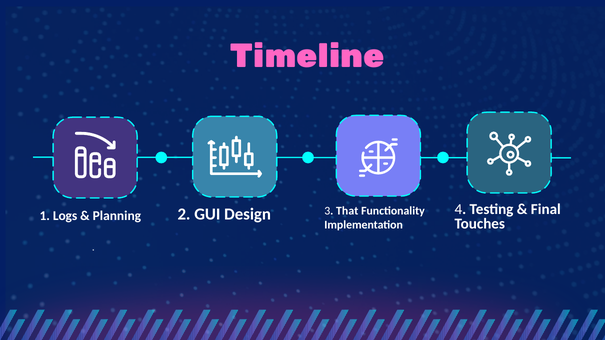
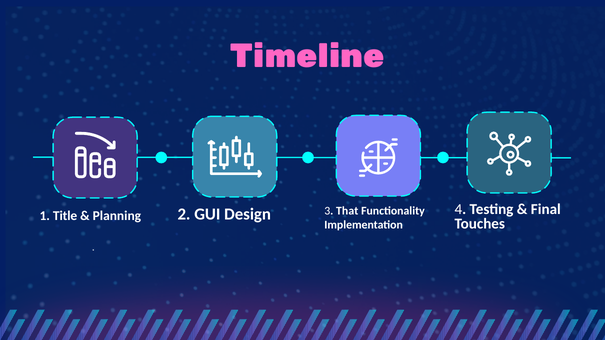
Logs: Logs -> Title
